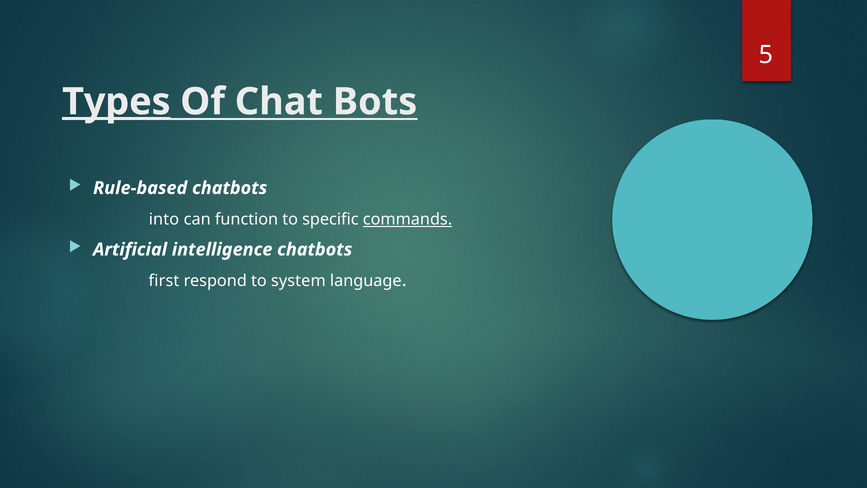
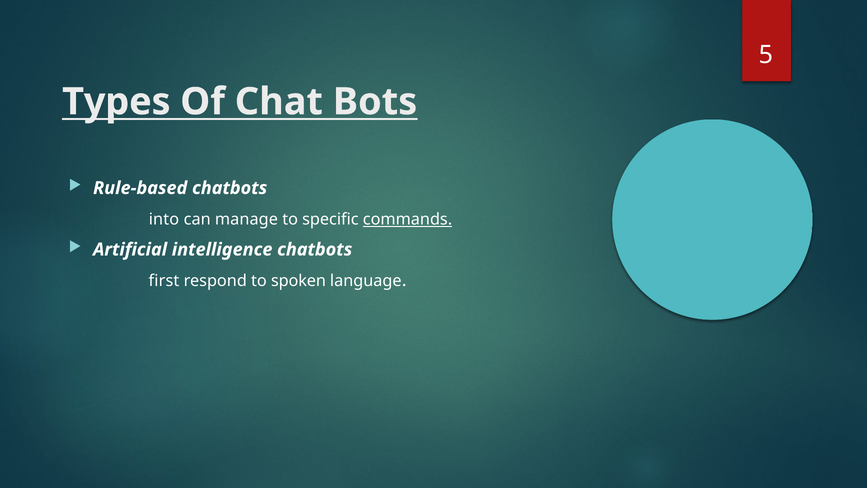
Types underline: present -> none
function: function -> manage
system: system -> spoken
